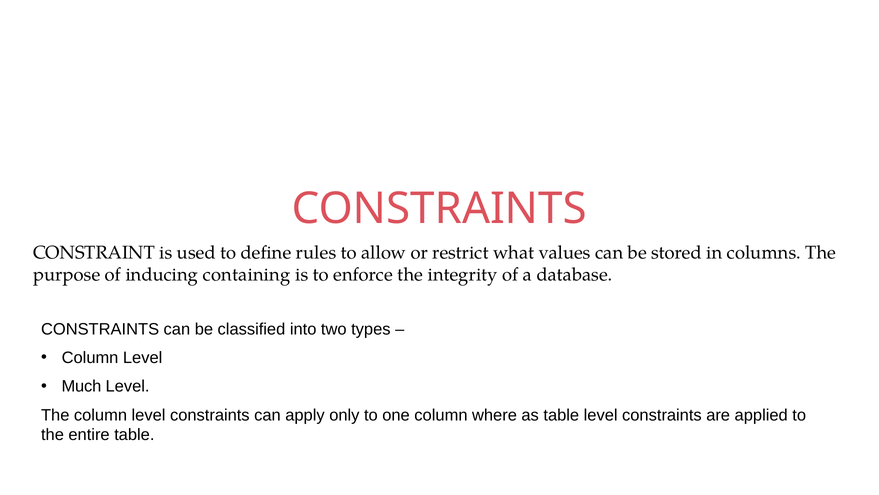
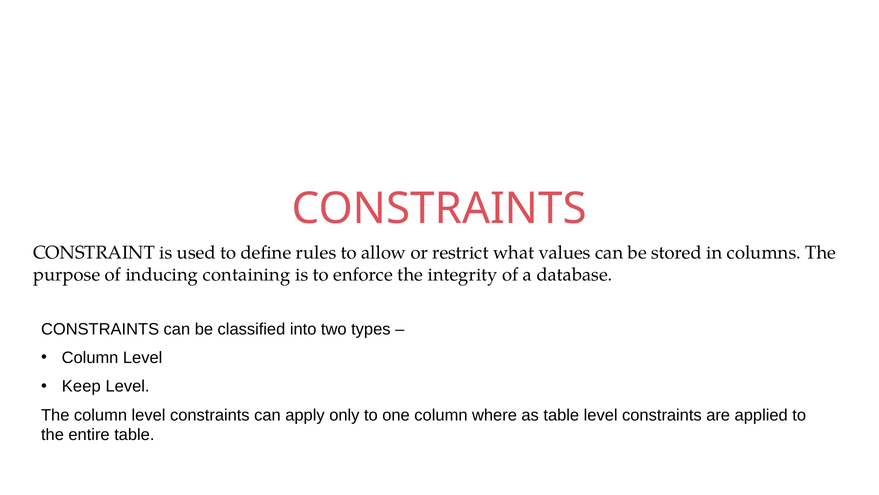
Much: Much -> Keep
